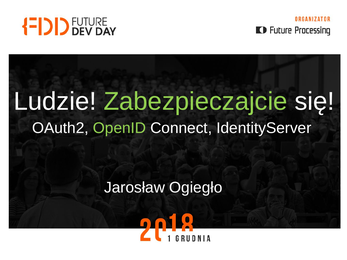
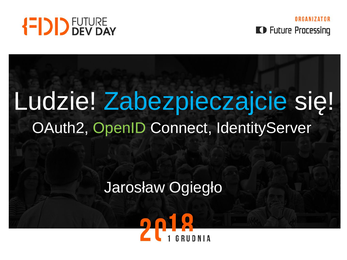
Zabezpieczajcie colour: light green -> light blue
